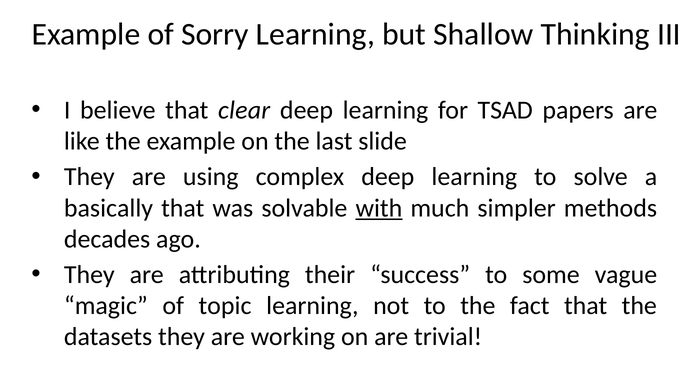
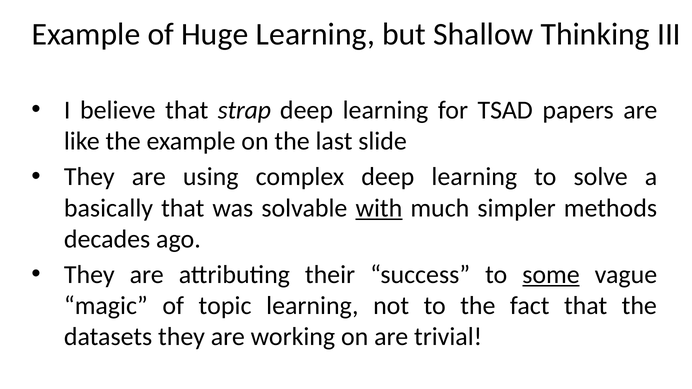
Sorry: Sorry -> Huge
clear: clear -> strap
some underline: none -> present
